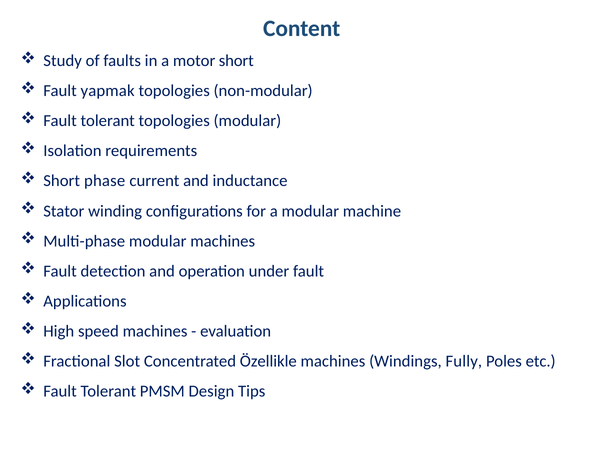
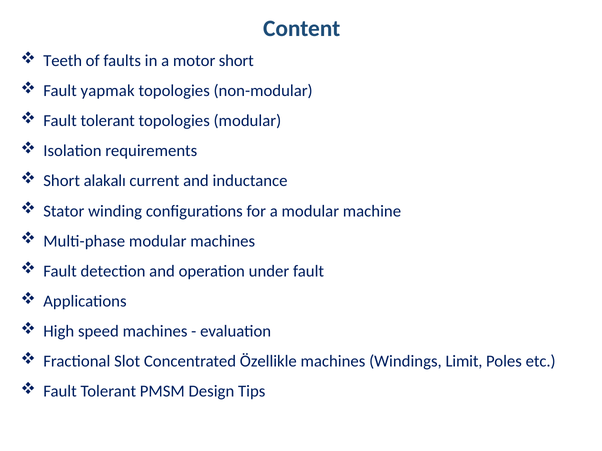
Study: Study -> Teeth
phase: phase -> alakalı
Fully: Fully -> Limit
